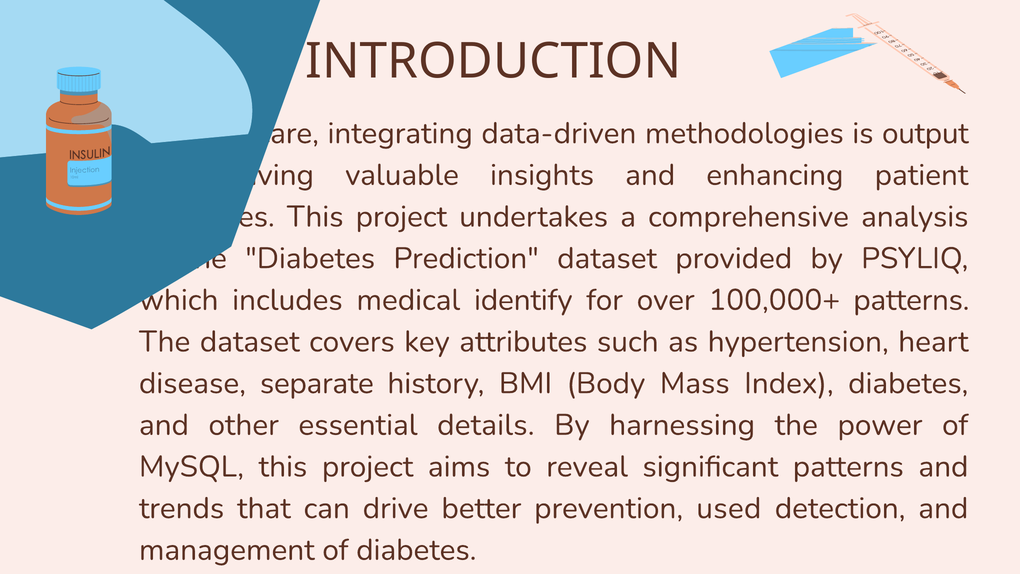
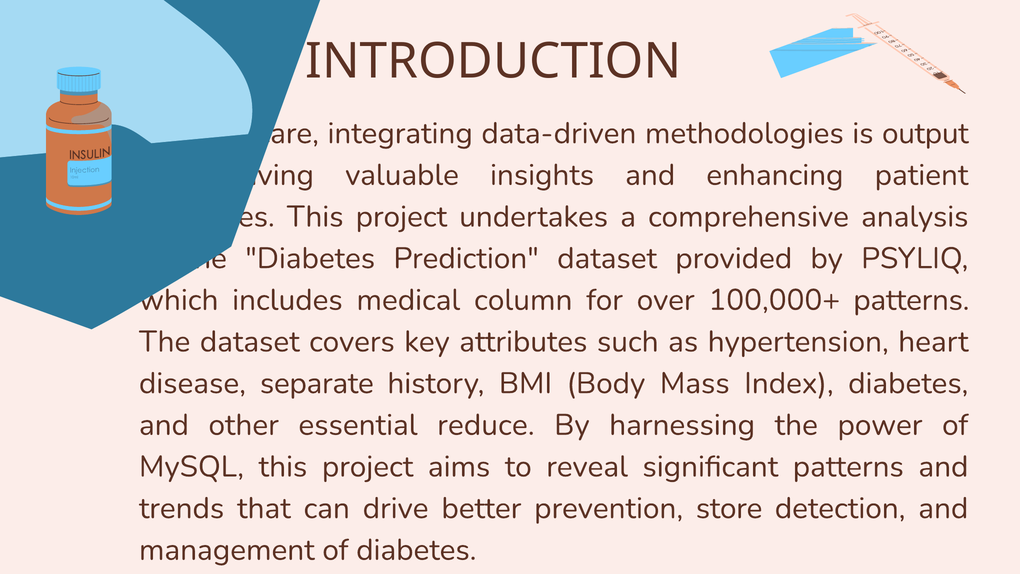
identify: identify -> column
details: details -> reduce
used: used -> store
